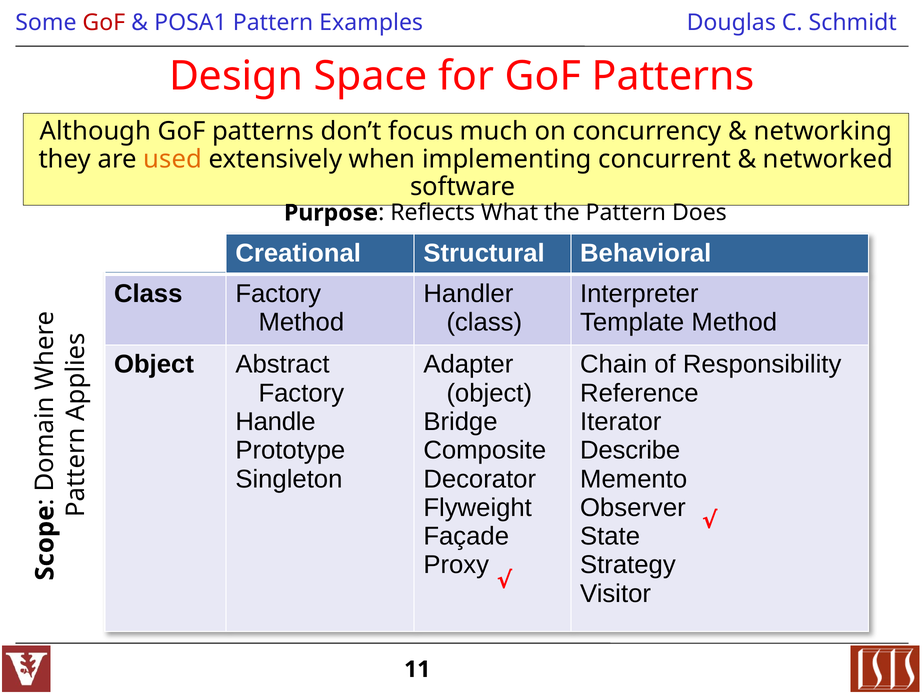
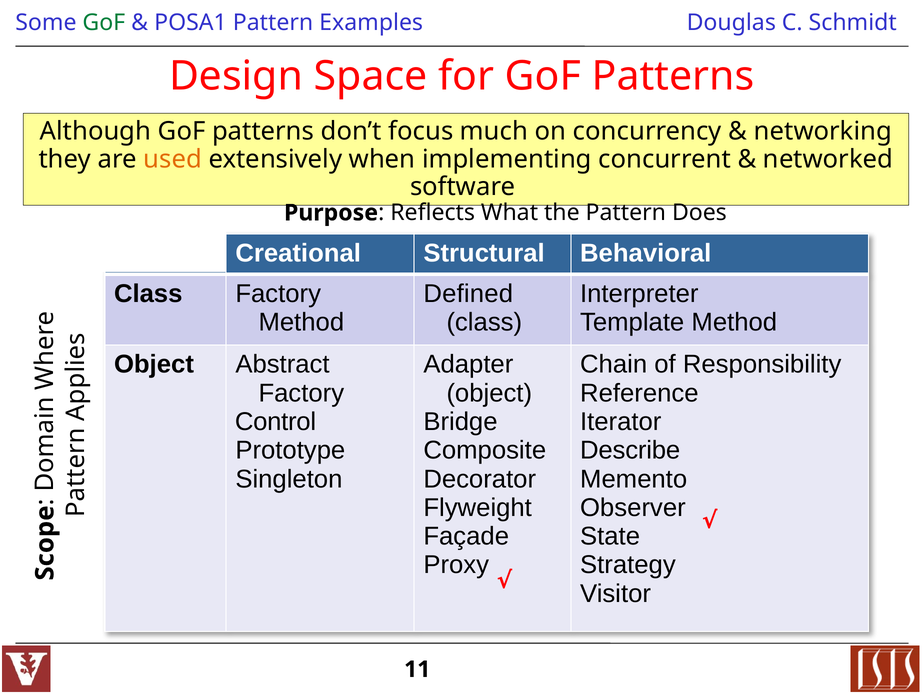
GoF at (104, 23) colour: red -> green
Handler: Handler -> Defined
Handle: Handle -> Control
